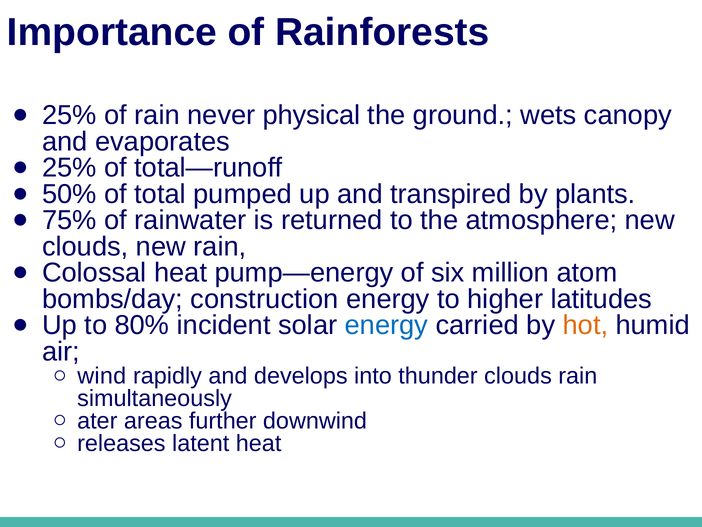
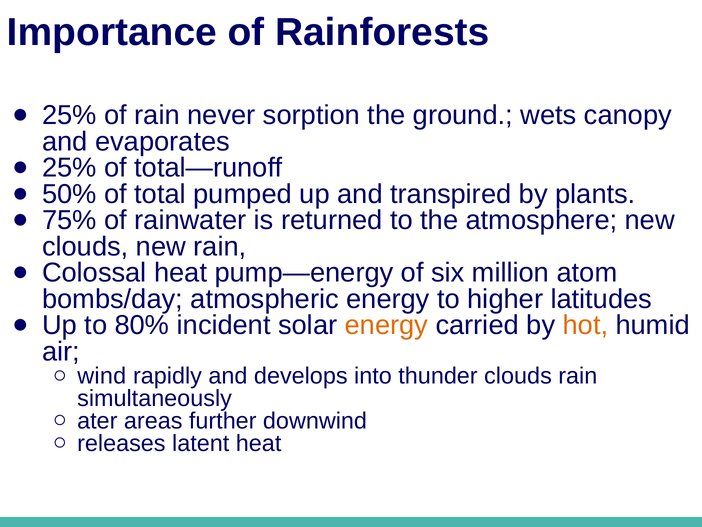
physical: physical -> sorption
construction: construction -> atmospheric
energy at (386, 325) colour: blue -> orange
